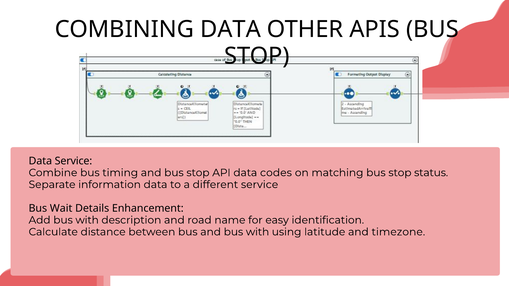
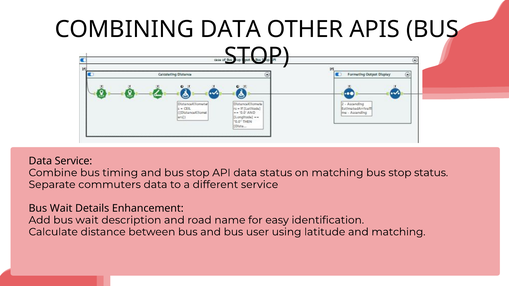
data codes: codes -> status
information: information -> commuters
Add bus with: with -> wait
and bus with: with -> user
and timezone: timezone -> matching
